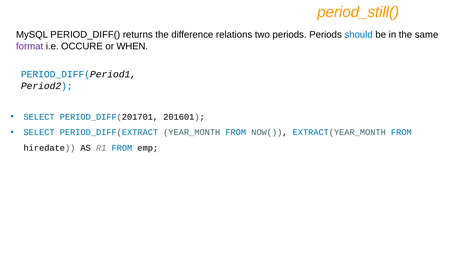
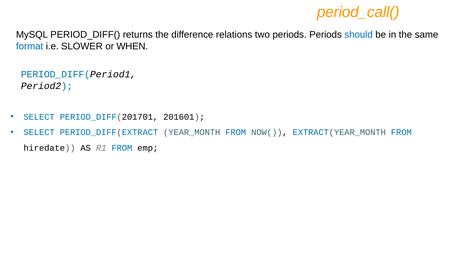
period_still(: period_still( -> period_call(
format colour: purple -> blue
OCCURE: OCCURE -> SLOWER
